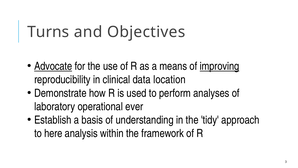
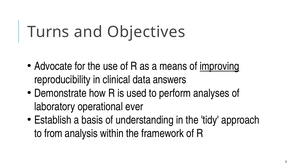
Advocate underline: present -> none
location: location -> answers
here: here -> from
